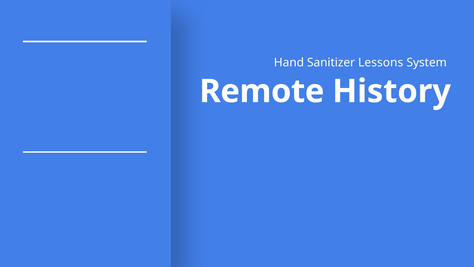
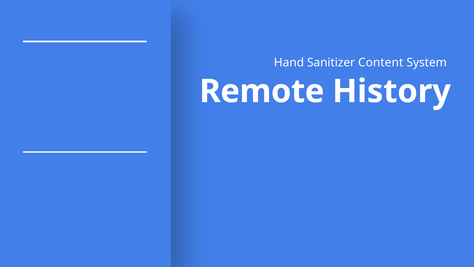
Lessons: Lessons -> Content
